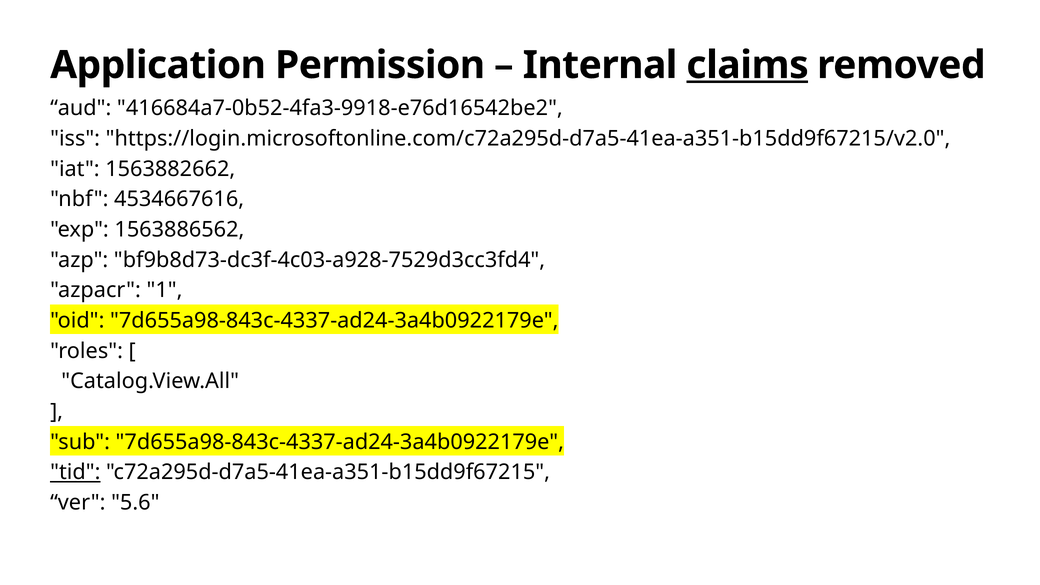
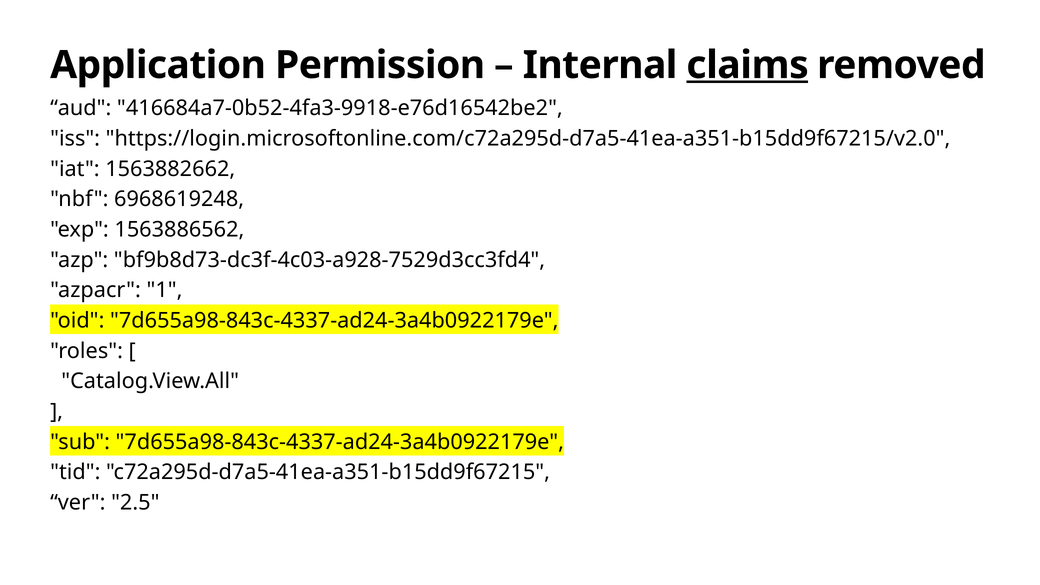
4534667616: 4534667616 -> 6968619248
tid underline: present -> none
5.6: 5.6 -> 2.5
